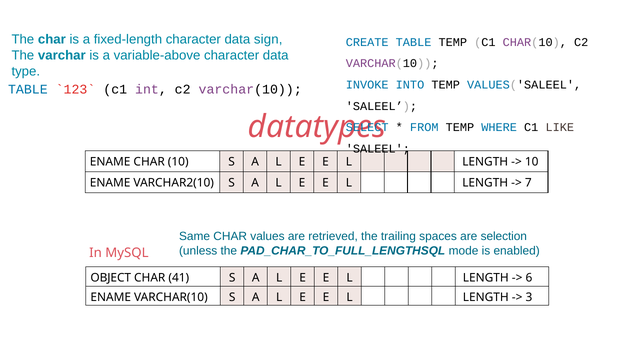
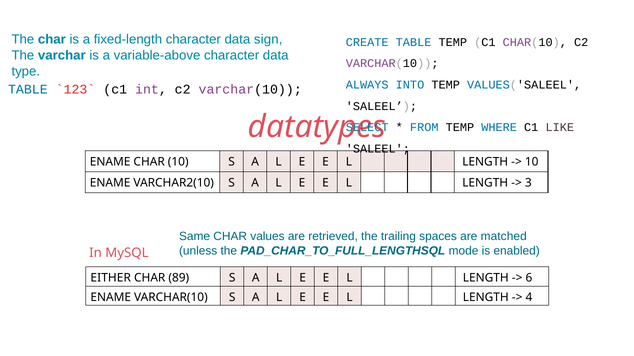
INVOKE: INVOKE -> ALWAYS
7: 7 -> 3
selection: selection -> matched
OBJECT: OBJECT -> EITHER
41: 41 -> 89
3: 3 -> 4
